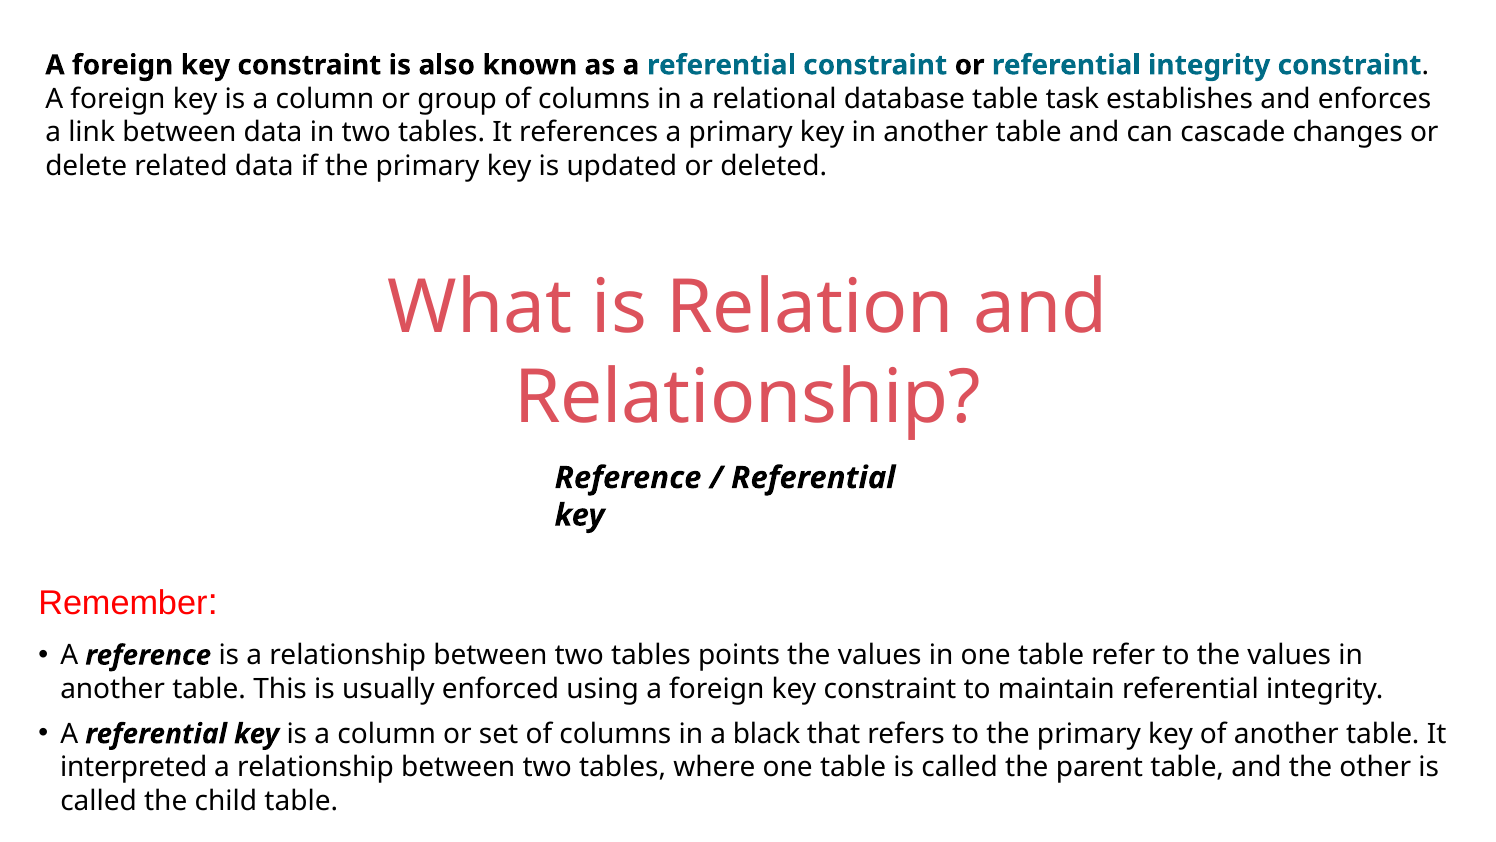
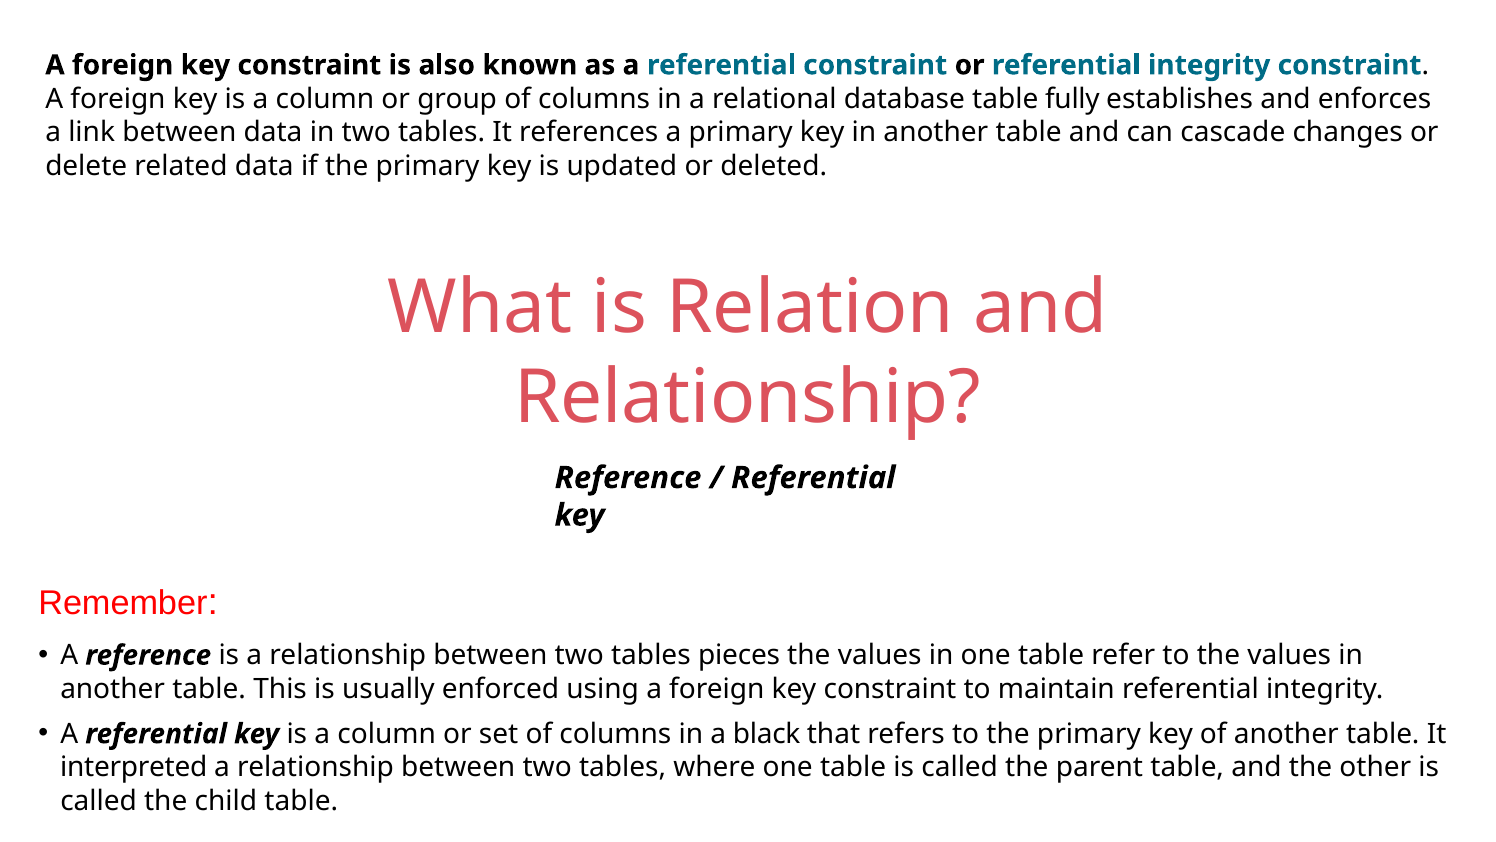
task: task -> fully
points: points -> pieces
